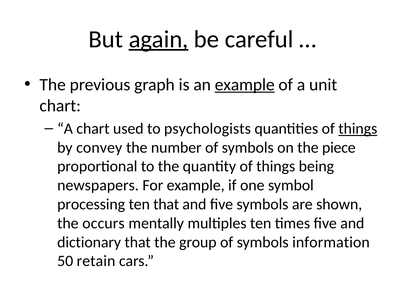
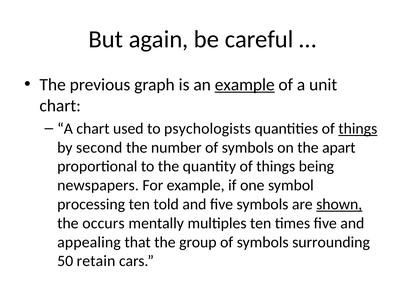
again underline: present -> none
convey: convey -> second
piece: piece -> apart
ten that: that -> told
shown underline: none -> present
dictionary: dictionary -> appealing
information: information -> surrounding
